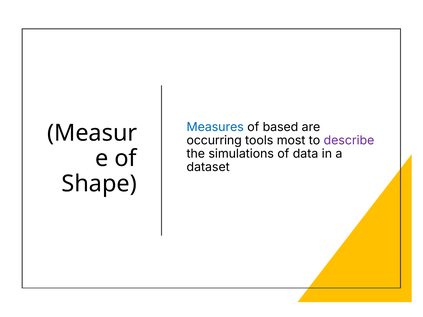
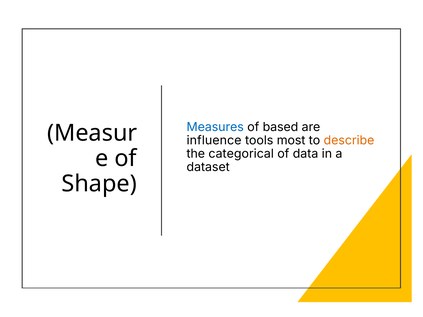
occurring: occurring -> influence
describe colour: purple -> orange
simulations: simulations -> categorical
